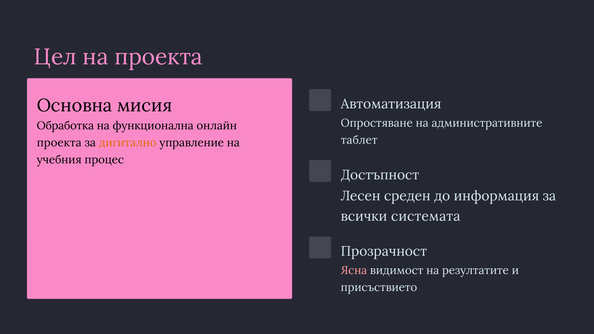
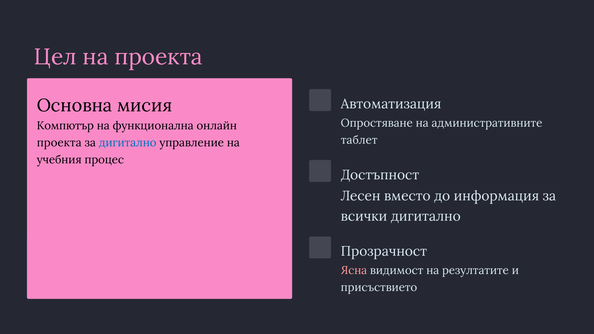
Обработка: Обработка -> Компютър
дигитално at (128, 143) colour: orange -> blue
среден: среден -> вместо
всички системата: системата -> дигитално
